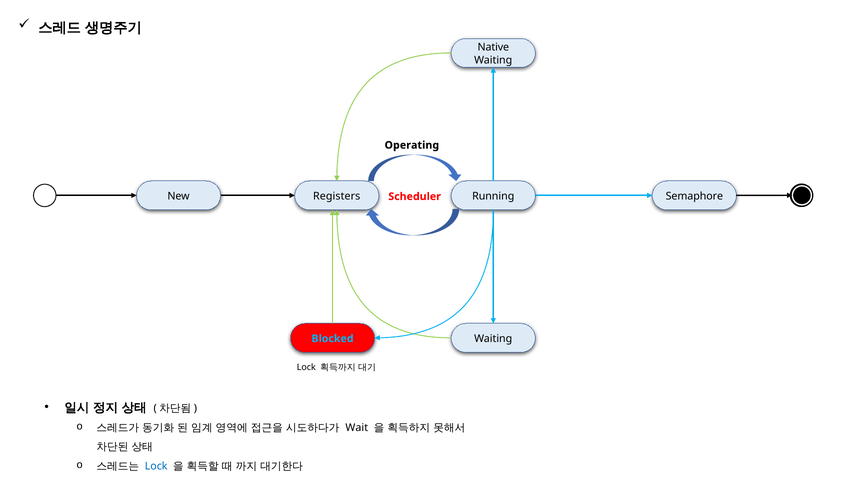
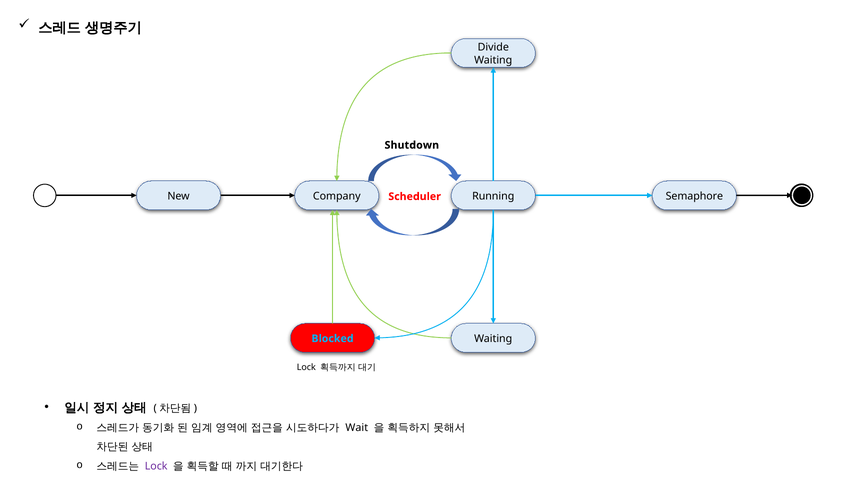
Native: Native -> Divide
Operating: Operating -> Shutdown
Registers: Registers -> Company
Lock at (156, 466) colour: blue -> purple
